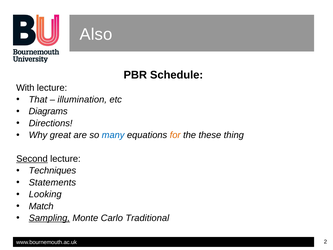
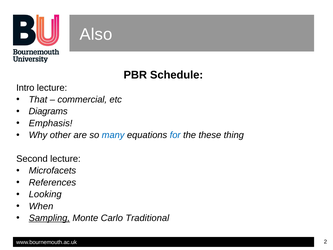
With: With -> Intro
illumination: illumination -> commercial
Directions: Directions -> Emphasis
great: great -> other
for colour: orange -> blue
Second underline: present -> none
Techniques: Techniques -> Microfacets
Statements: Statements -> References
Match: Match -> When
